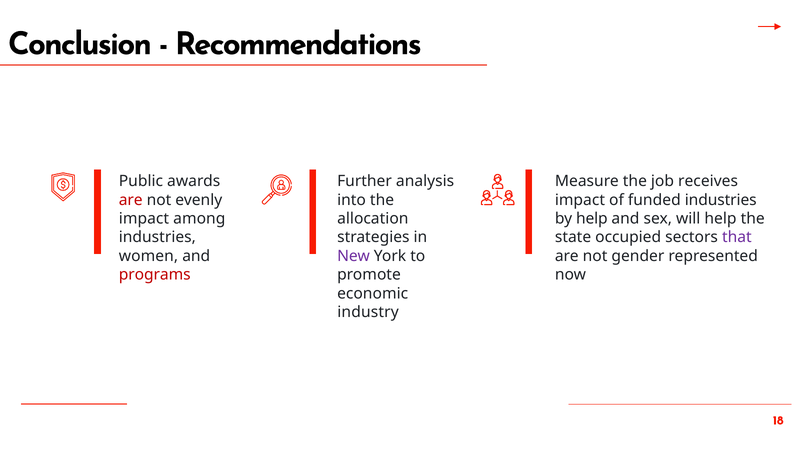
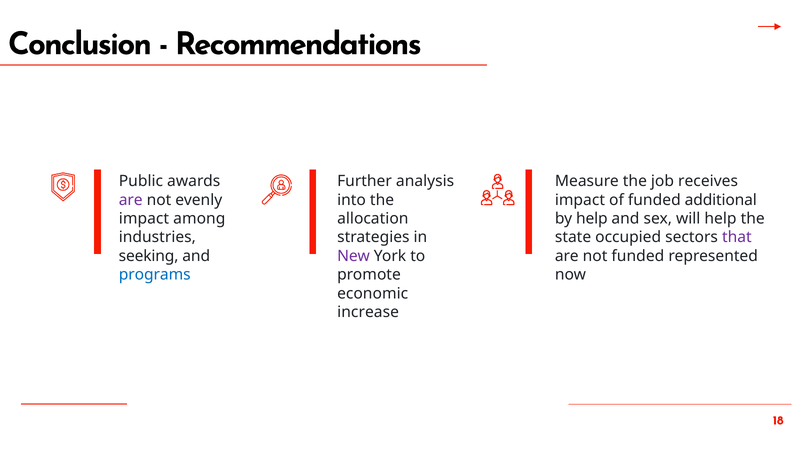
are at (131, 200) colour: red -> purple
funded industries: industries -> additional
women: women -> seeking
not gender: gender -> funded
programs colour: red -> blue
industry: industry -> increase
